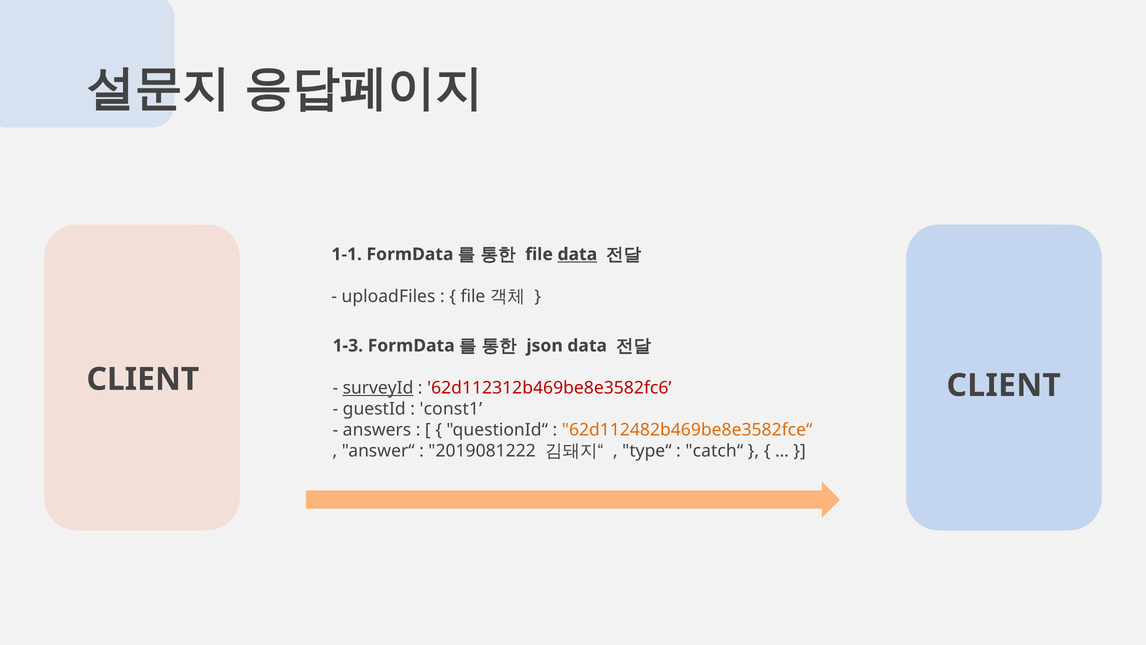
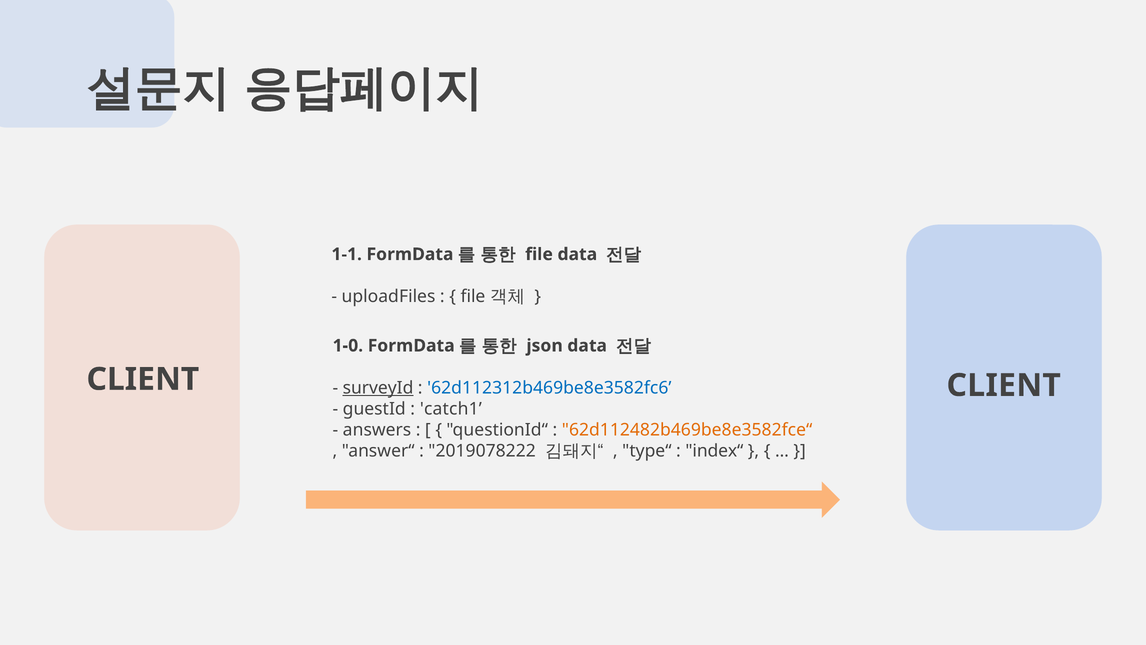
data at (577, 254) underline: present -> none
1-3: 1-3 -> 1-0
62d112312b469be8e3582fc6 colour: red -> blue
const1: const1 -> catch1
2019081222: 2019081222 -> 2019078222
catch“: catch“ -> index“
